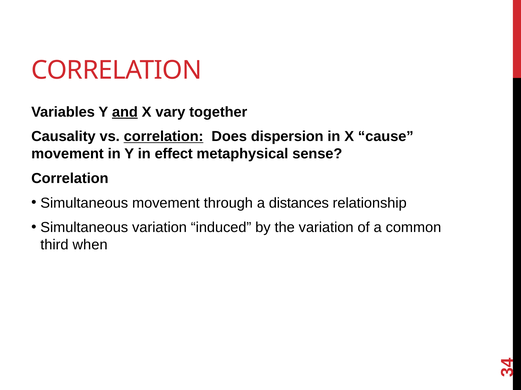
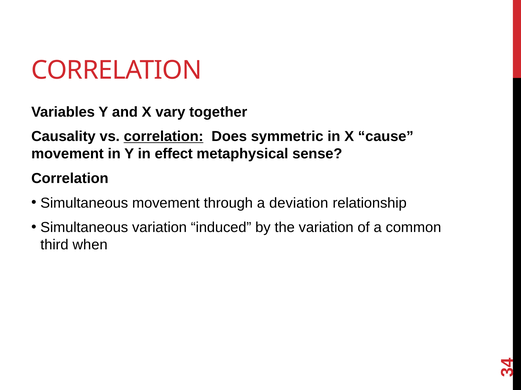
and underline: present -> none
dispersion: dispersion -> symmetric
distances: distances -> deviation
